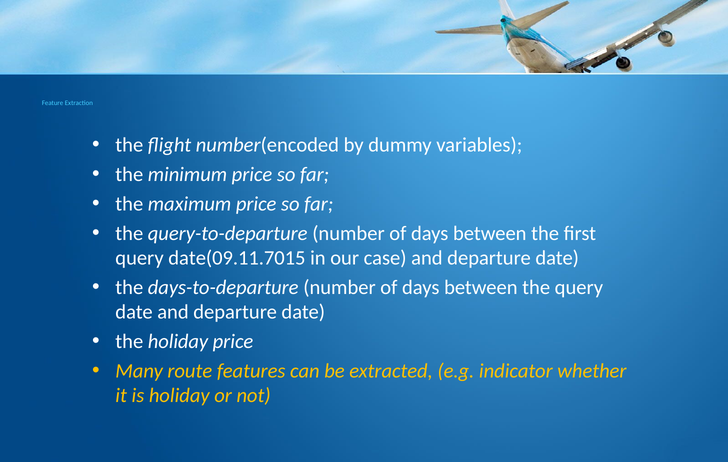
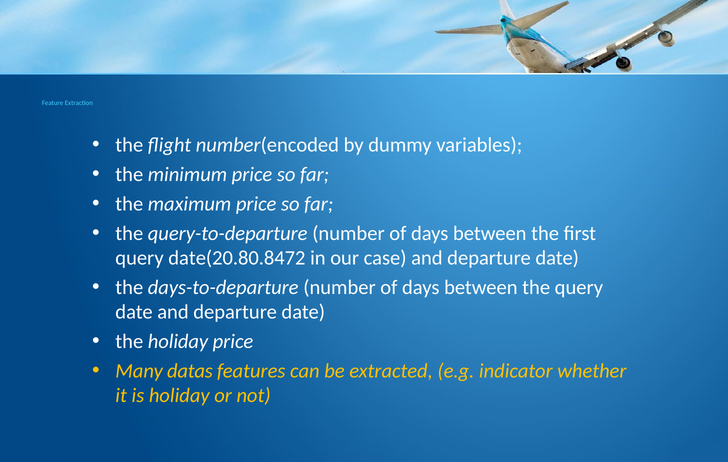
date(09.11.7015: date(09.11.7015 -> date(20.80.8472
route: route -> datas
